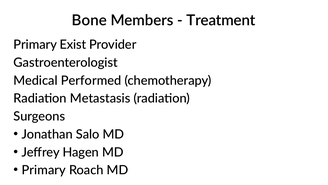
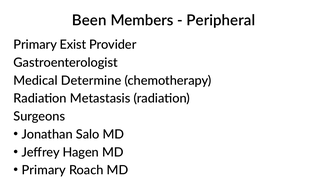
Bone: Bone -> Been
Treatment: Treatment -> Peripheral
Performed: Performed -> Determine
